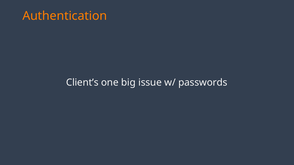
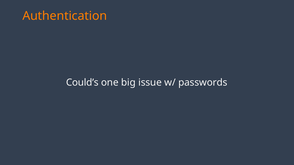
Client’s: Client’s -> Could’s
